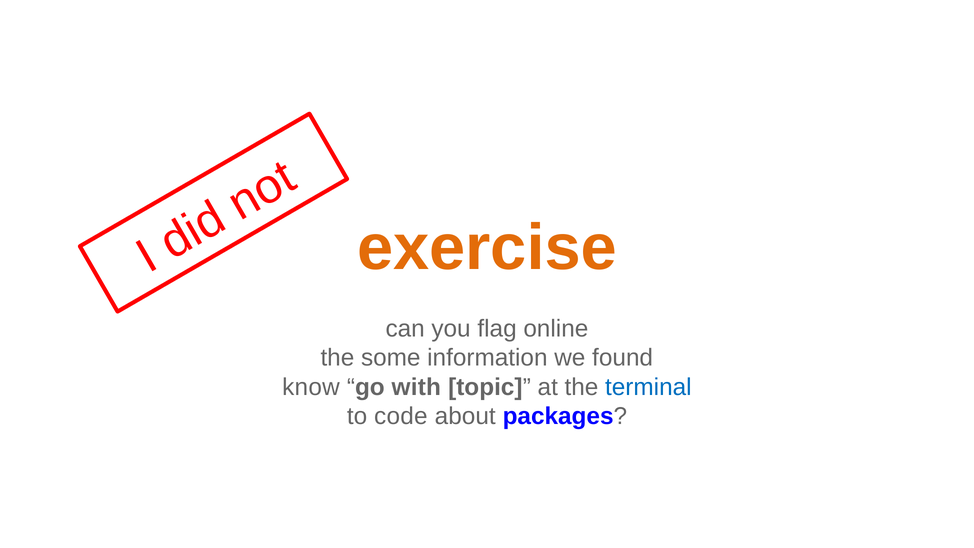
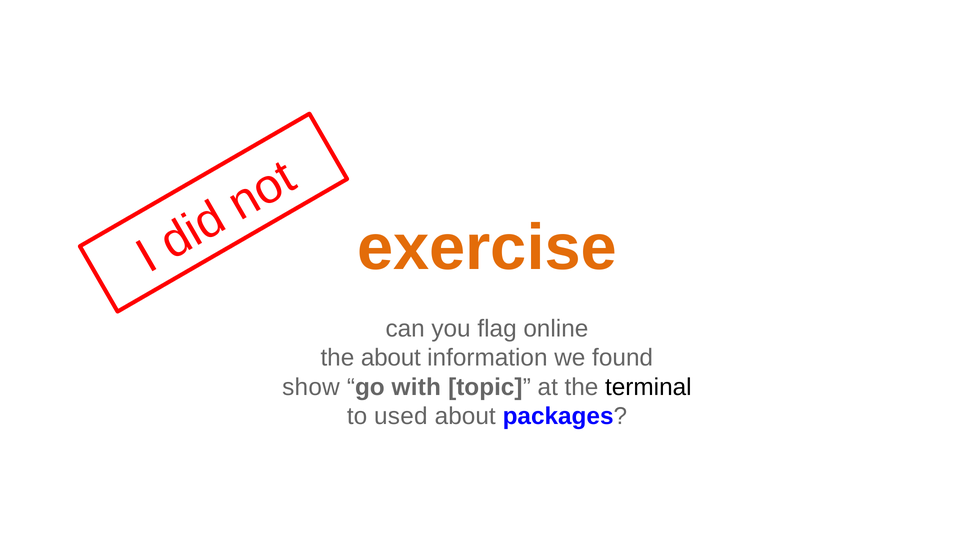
the some: some -> about
know: know -> show
terminal colour: blue -> black
code: code -> used
